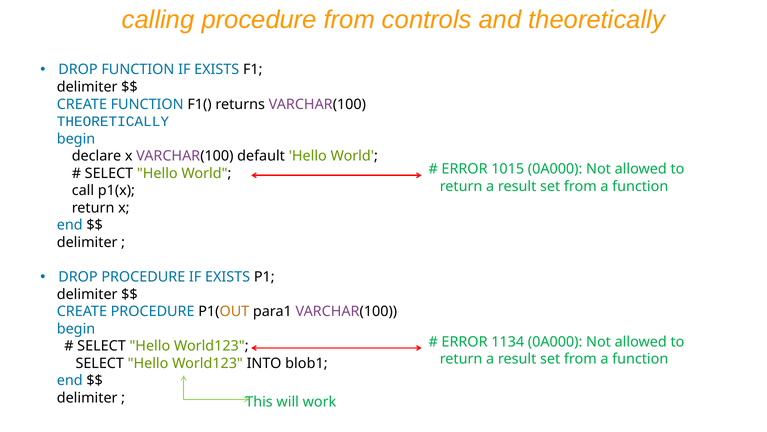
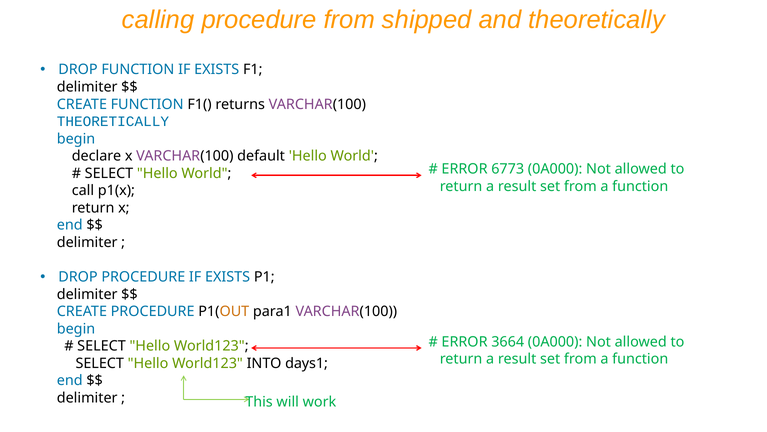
controls: controls -> shipped
1015: 1015 -> 6773
1134: 1134 -> 3664
blob1: blob1 -> days1
